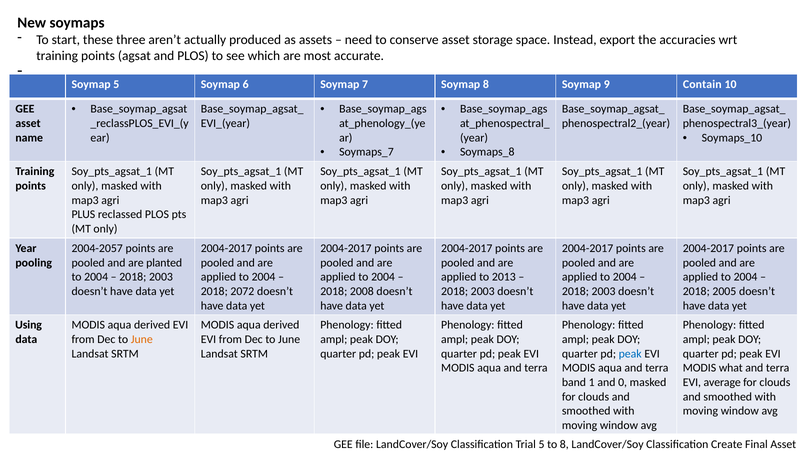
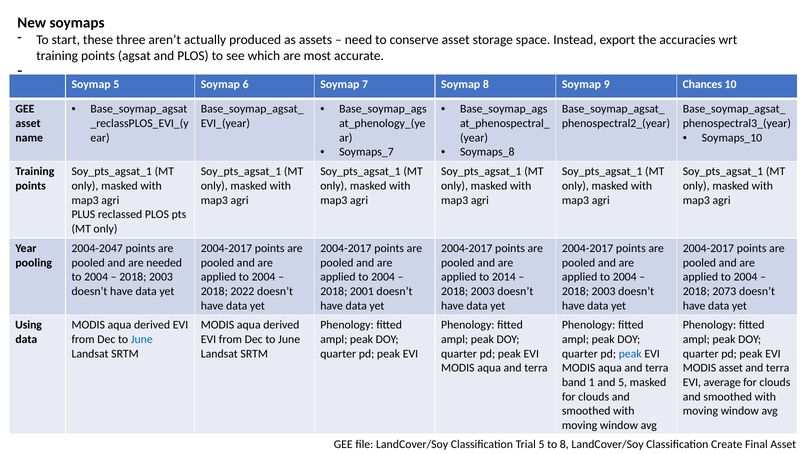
Contain: Contain -> Chances
2004-2057: 2004-2057 -> 2004-2047
planted: planted -> needed
2013: 2013 -> 2014
2072: 2072 -> 2022
2008: 2008 -> 2001
2005: 2005 -> 2073
June at (142, 339) colour: orange -> blue
MODIS what: what -> asset
and 0: 0 -> 5
